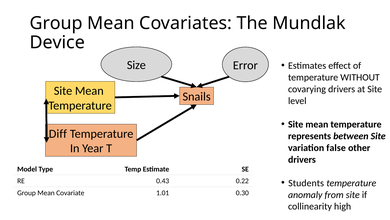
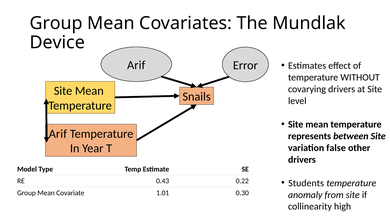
Size at (136, 65): Size -> Arif
Diff at (58, 133): Diff -> Arif
